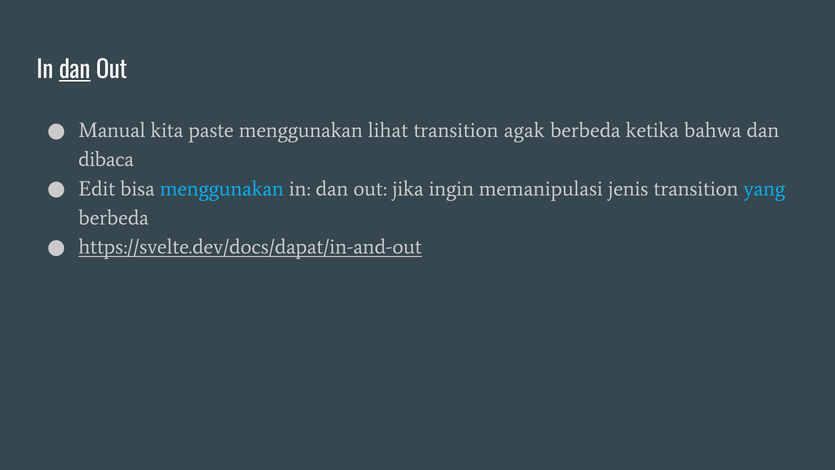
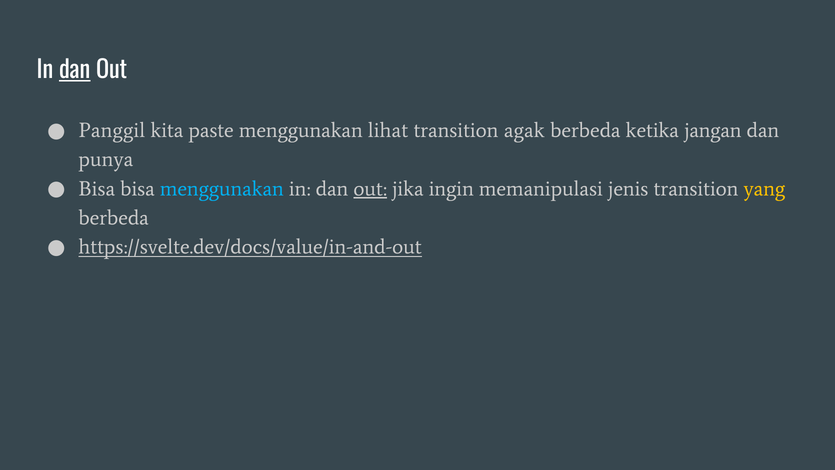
Manual: Manual -> Panggil
bahwa: bahwa -> jangan
dibaca: dibaca -> punya
Edit at (97, 189): Edit -> Bisa
out at (370, 189) underline: none -> present
yang colour: light blue -> yellow
https://svelte.dev/docs/dapat/in-and-out: https://svelte.dev/docs/dapat/in-and-out -> https://svelte.dev/docs/value/in-and-out
